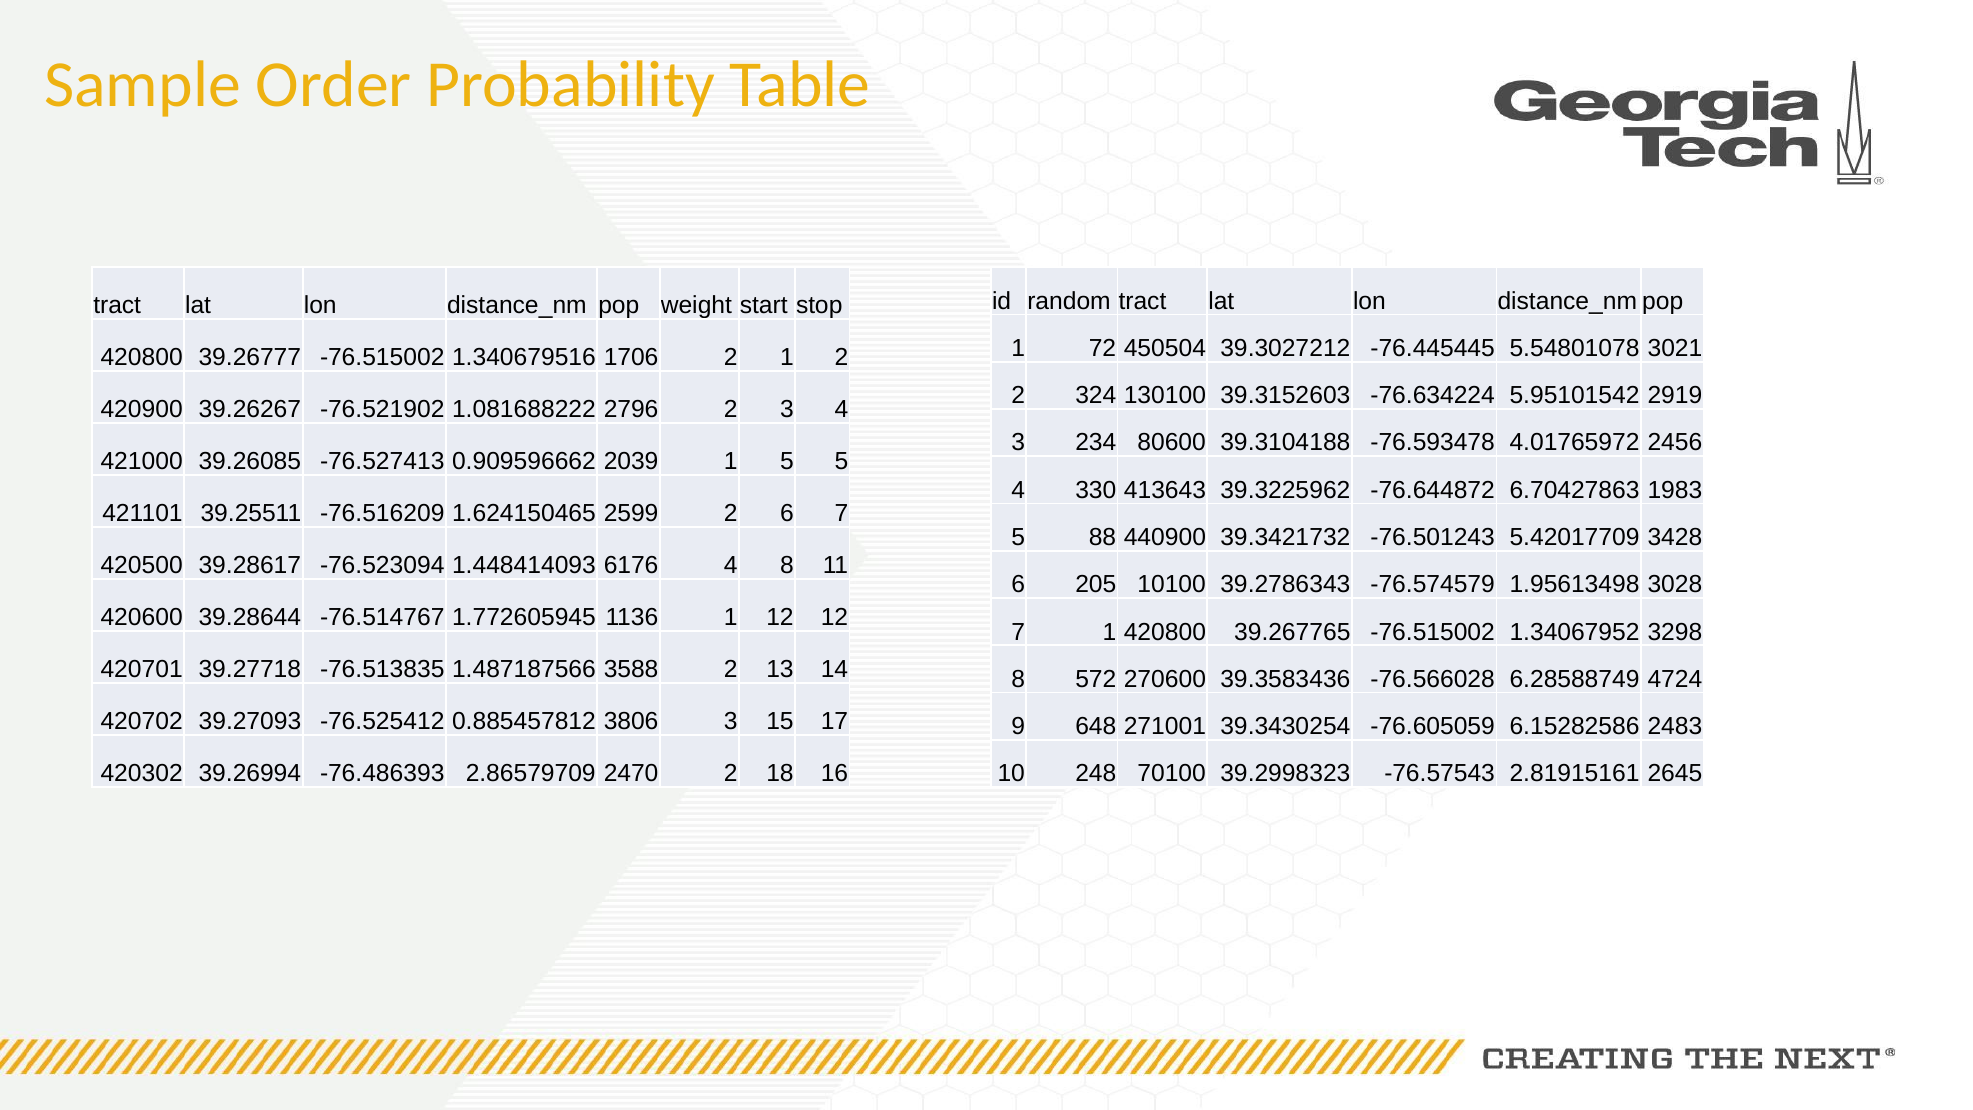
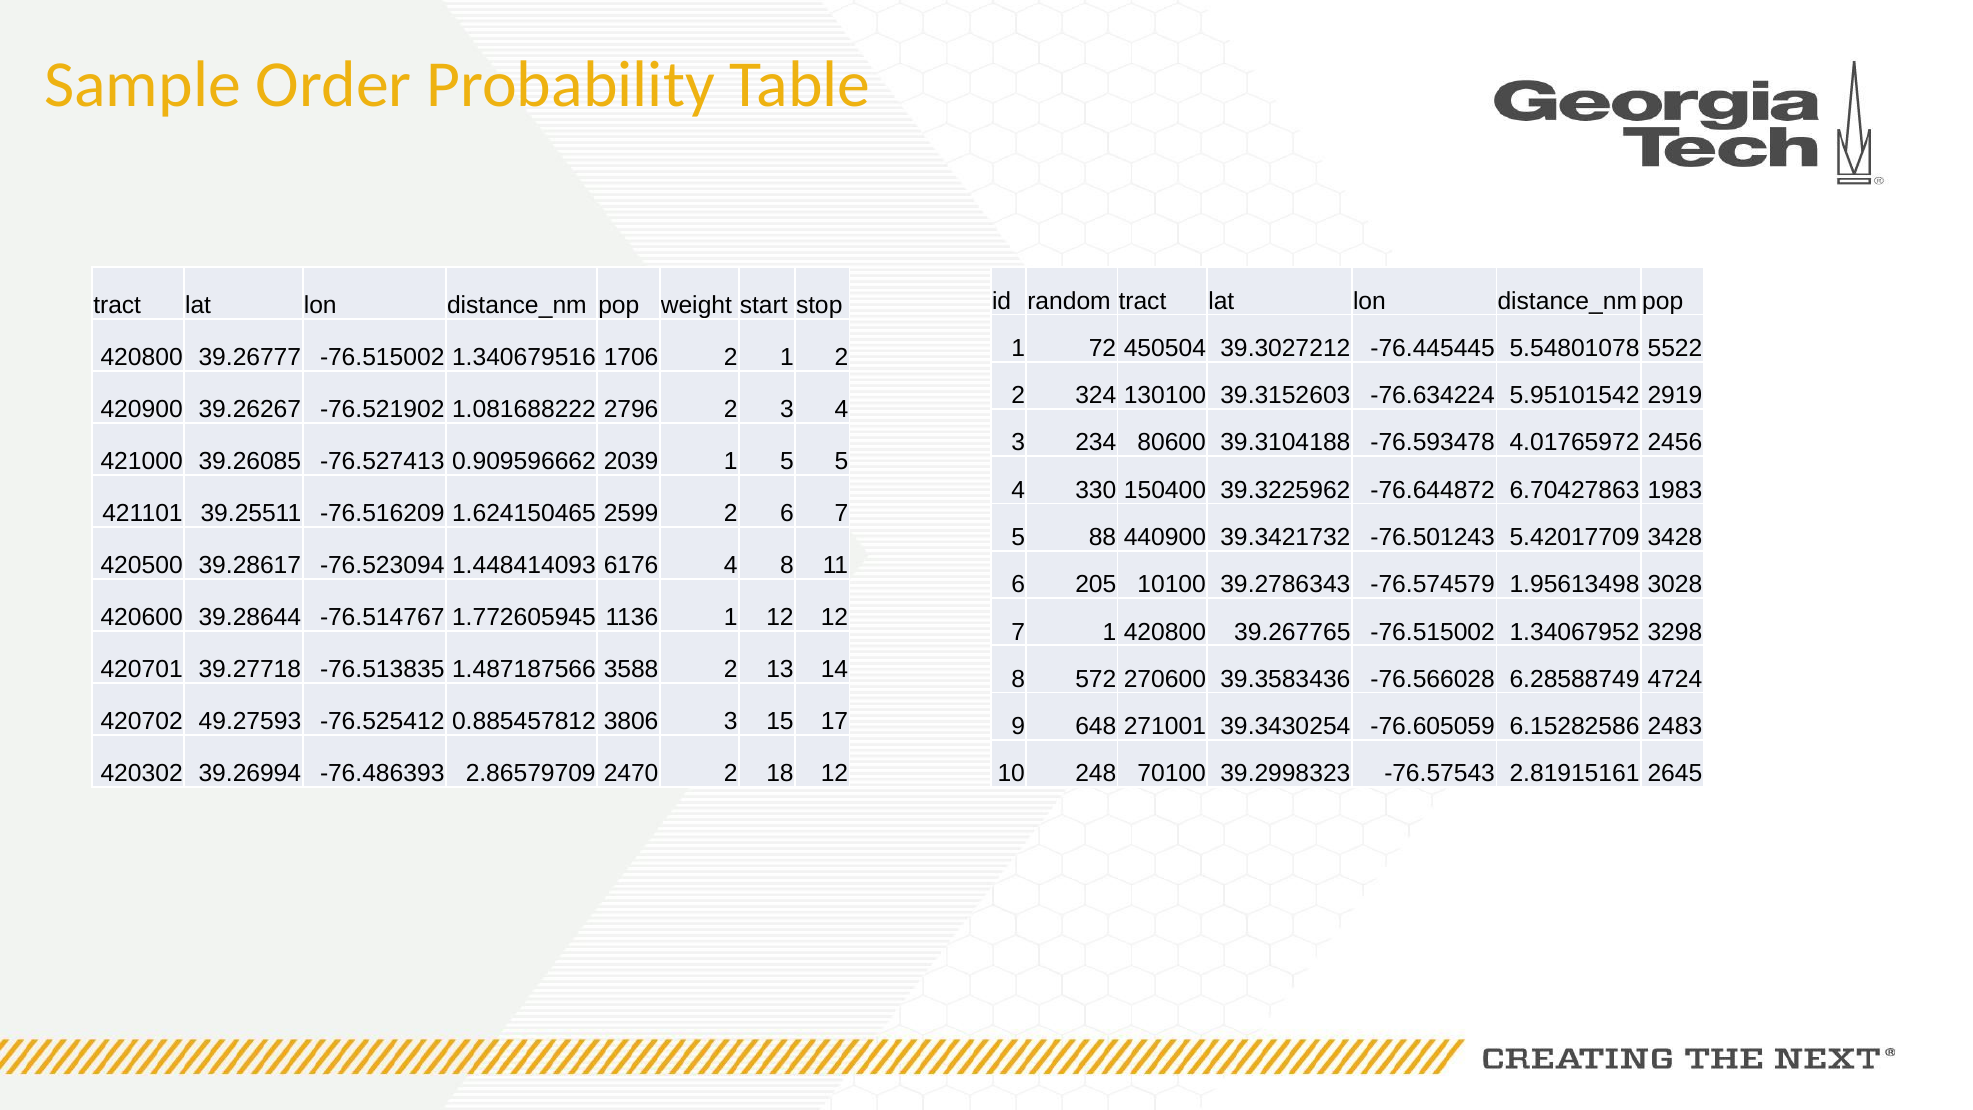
3021: 3021 -> 5522
413643: 413643 -> 150400
39.27093: 39.27093 -> 49.27593
18 16: 16 -> 12
